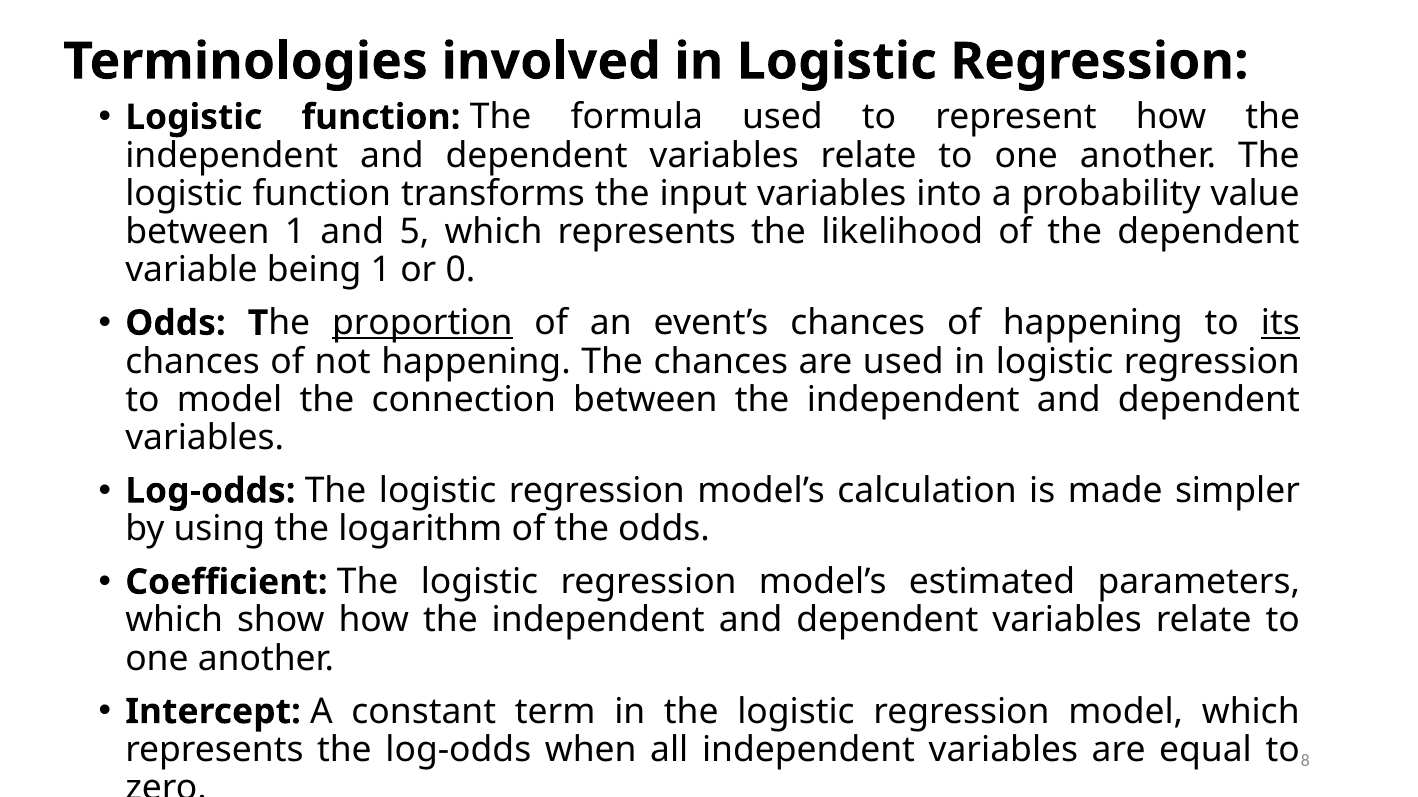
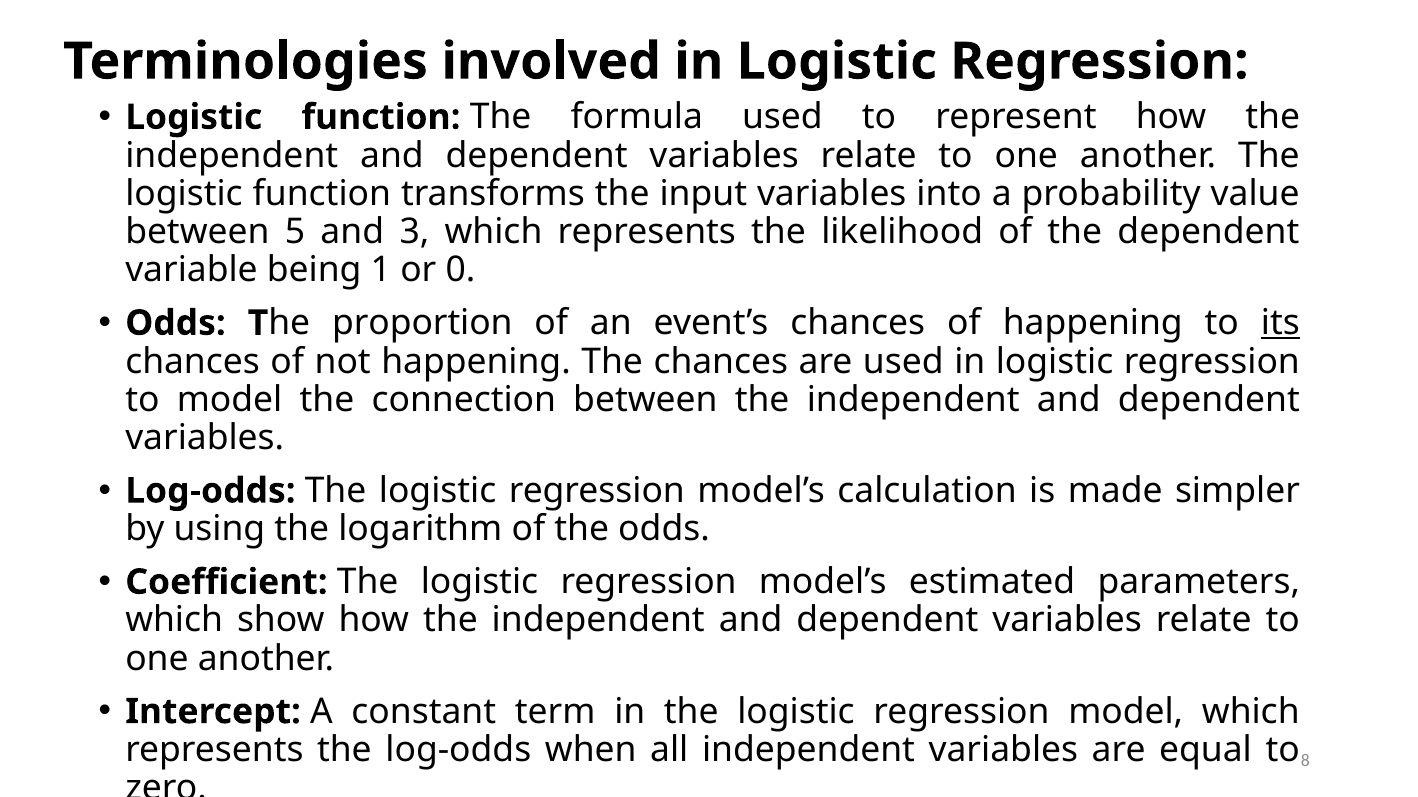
between 1: 1 -> 5
5: 5 -> 3
proportion underline: present -> none
